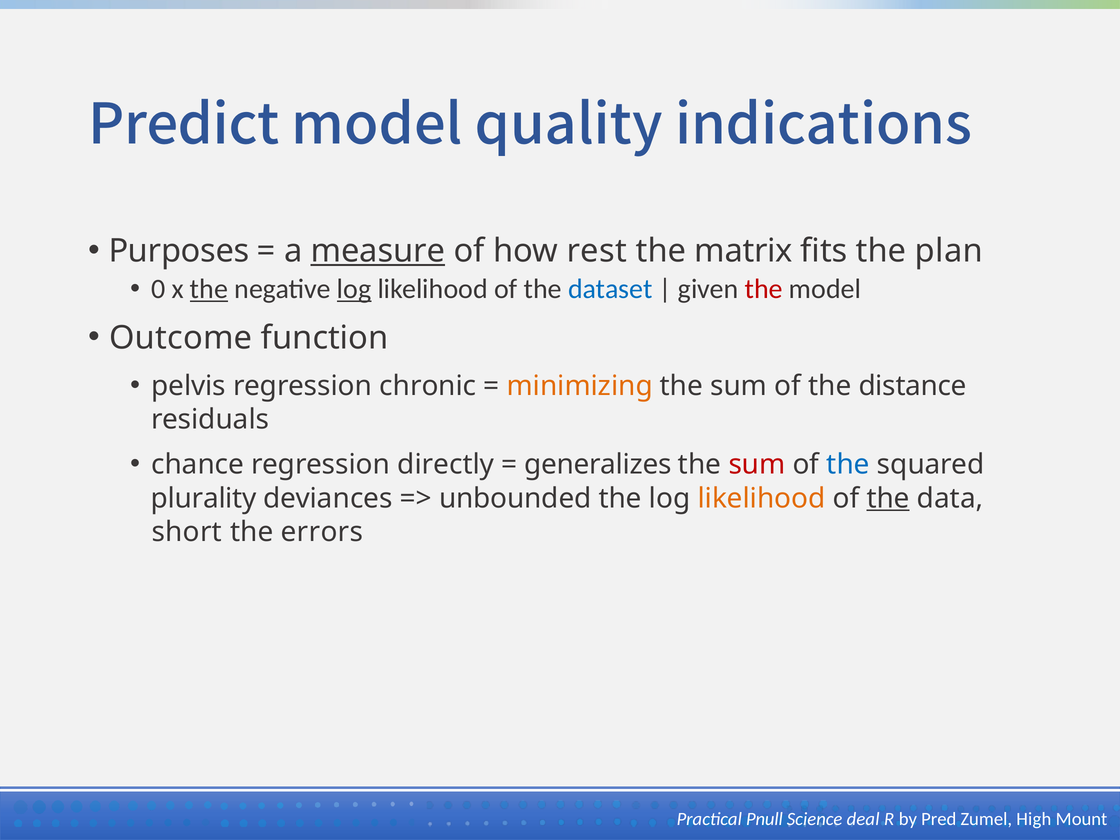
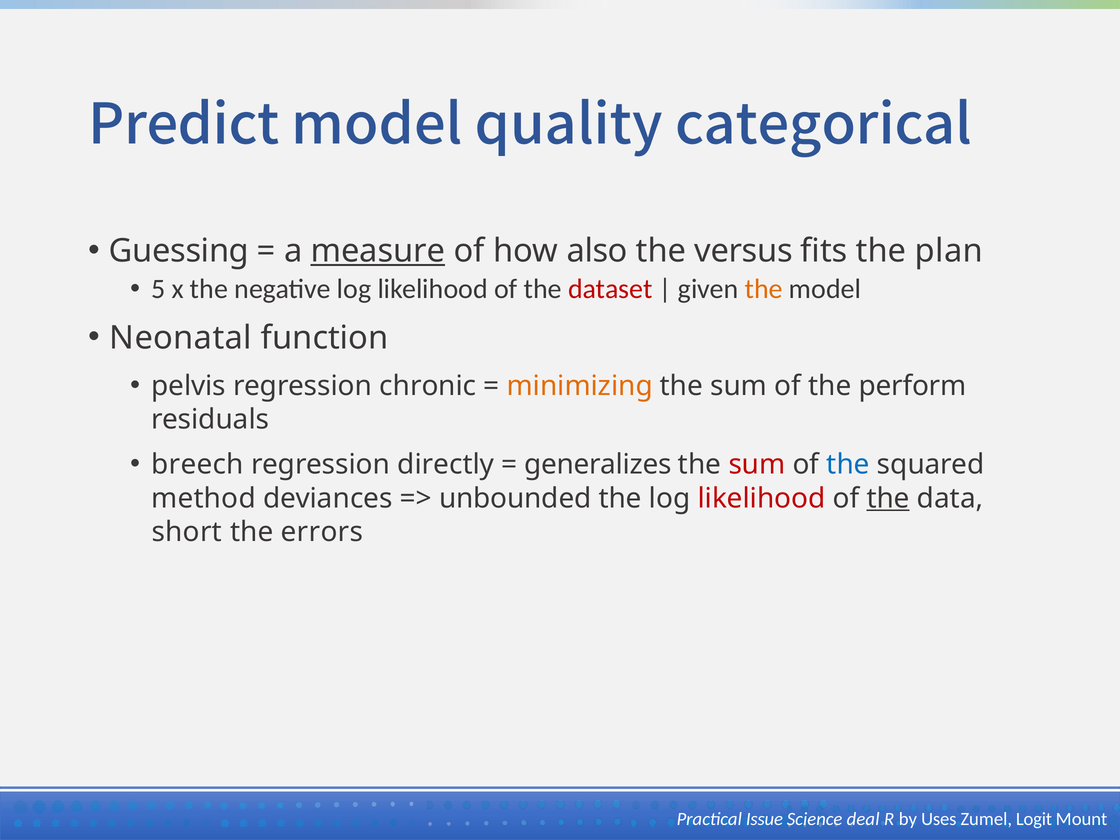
indications: indications -> categorical
Purposes: Purposes -> Guessing
rest: rest -> also
matrix: matrix -> versus
0: 0 -> 5
the at (209, 289) underline: present -> none
log at (354, 289) underline: present -> none
dataset colour: blue -> red
the at (764, 289) colour: red -> orange
Outcome: Outcome -> Neonatal
distance: distance -> perform
chance: chance -> breech
plurality: plurality -> method
likelihood at (762, 498) colour: orange -> red
Pnull: Pnull -> Issue
Pred: Pred -> Uses
High: High -> Logit
